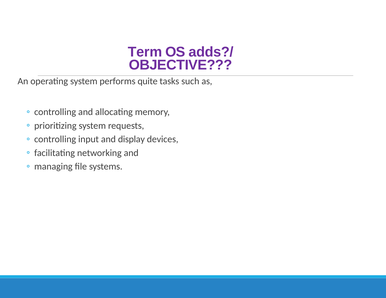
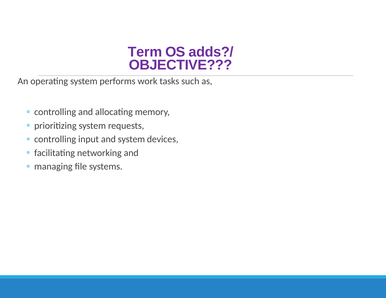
quite: quite -> work
and display: display -> system
